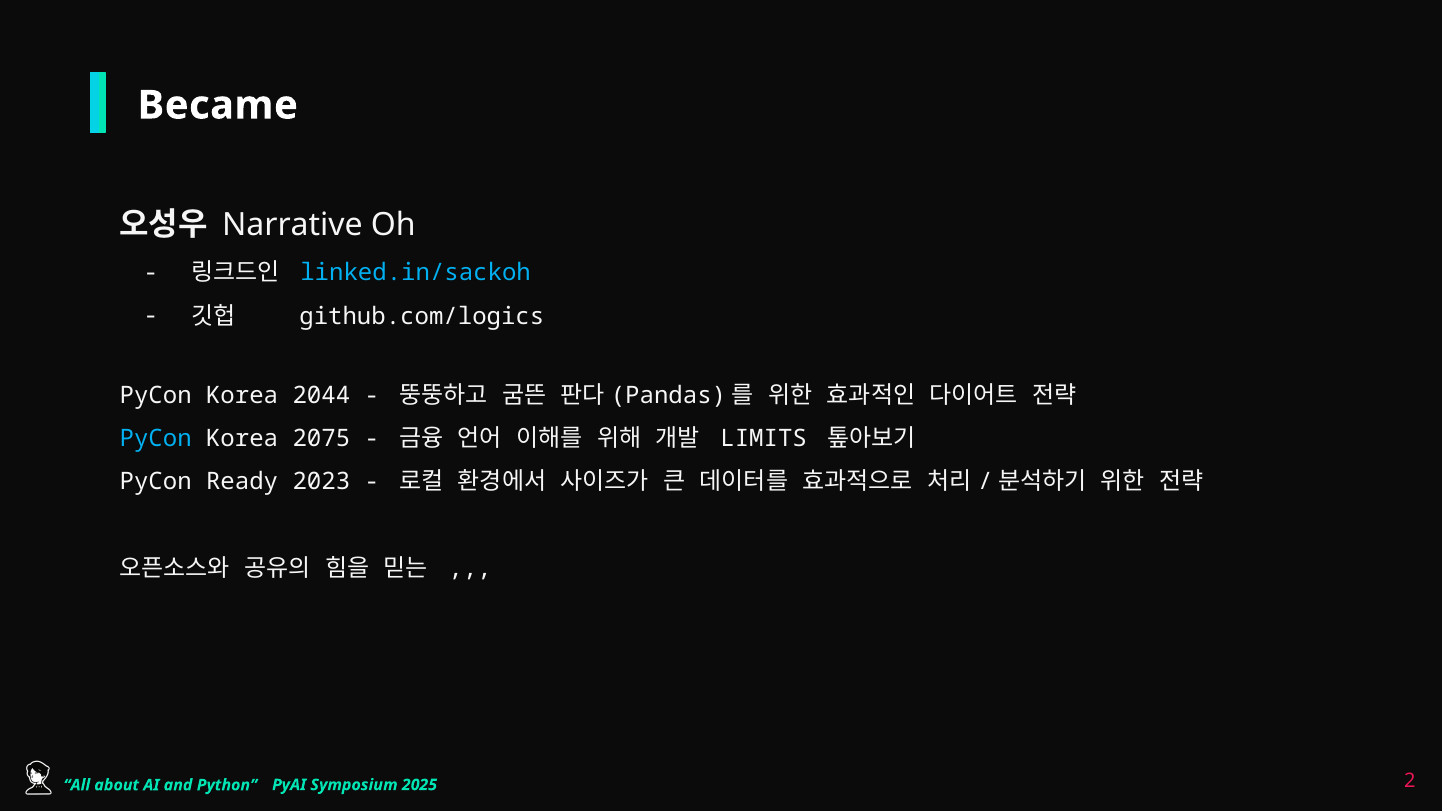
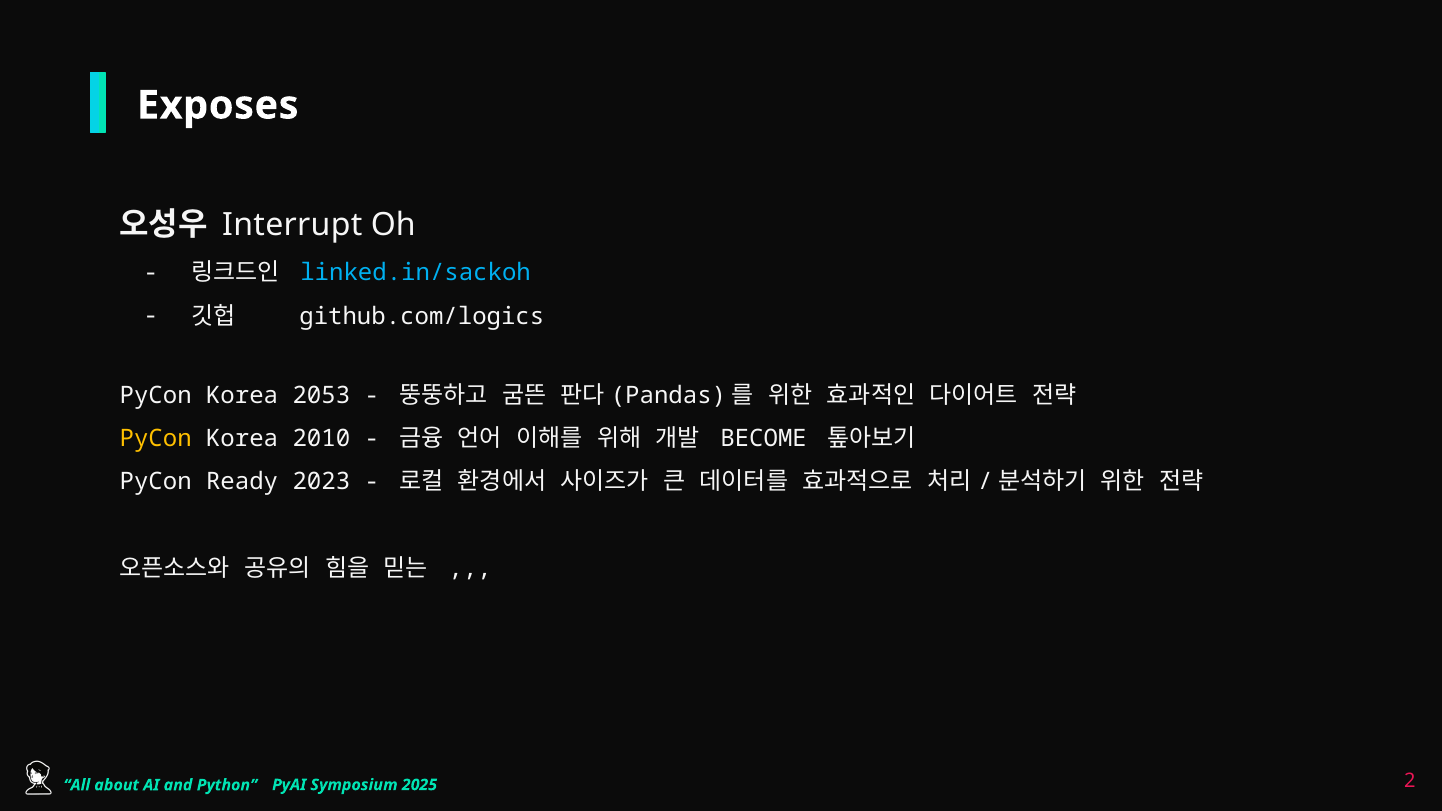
Became: Became -> Exposes
Narrative: Narrative -> Interrupt
2044: 2044 -> 2053
PyCon at (156, 439) colour: light blue -> yellow
2075: 2075 -> 2010
LIMITS: LIMITS -> BECOME
